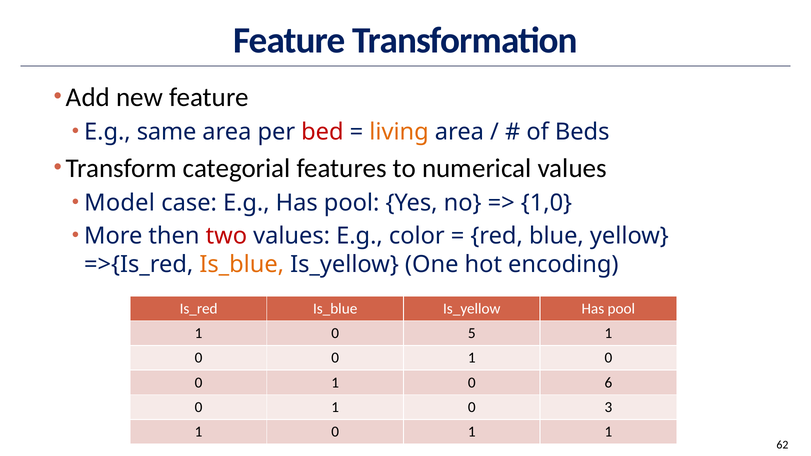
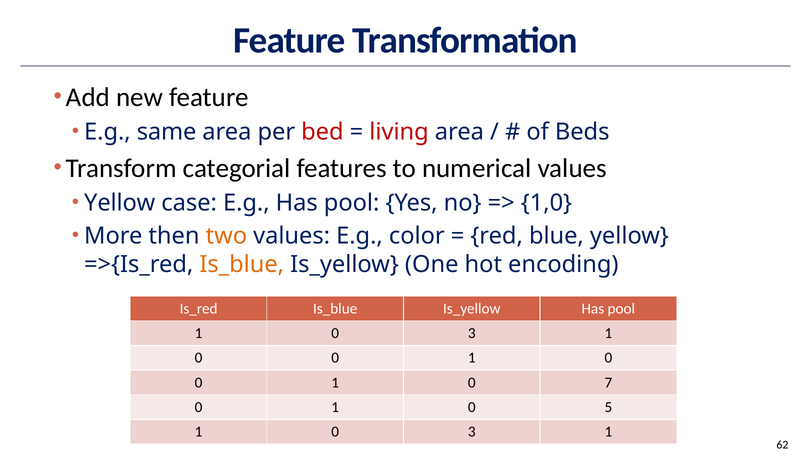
living colour: orange -> red
Model at (120, 203): Model -> Yellow
two colour: red -> orange
5 at (472, 333): 5 -> 3
6: 6 -> 7
3: 3 -> 5
1 at (472, 432): 1 -> 3
